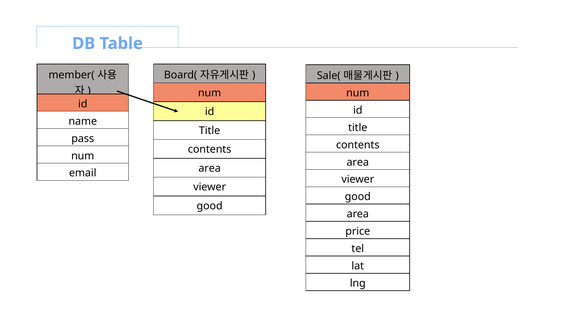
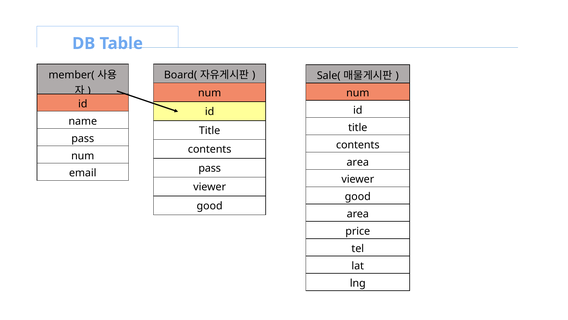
area at (210, 168): area -> pass
